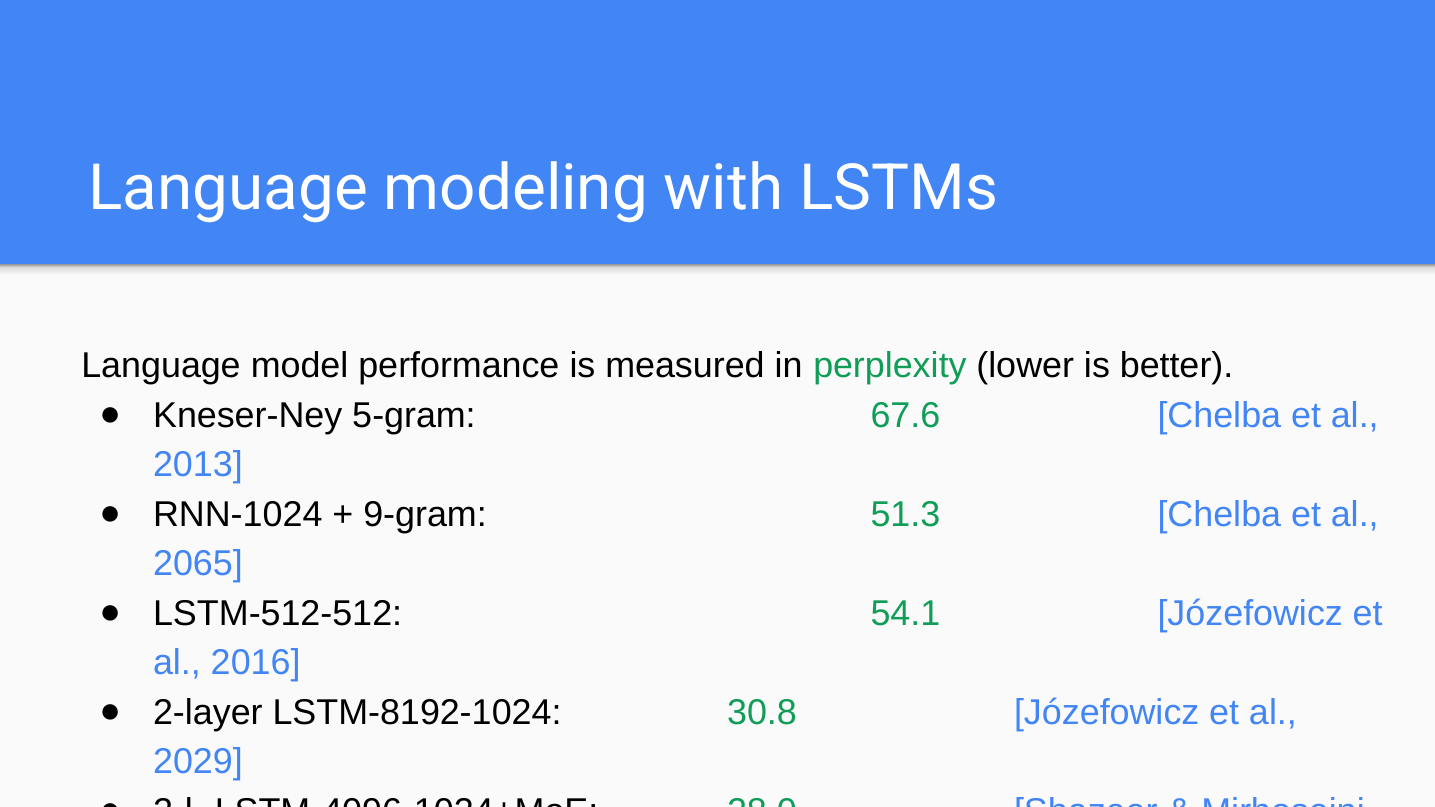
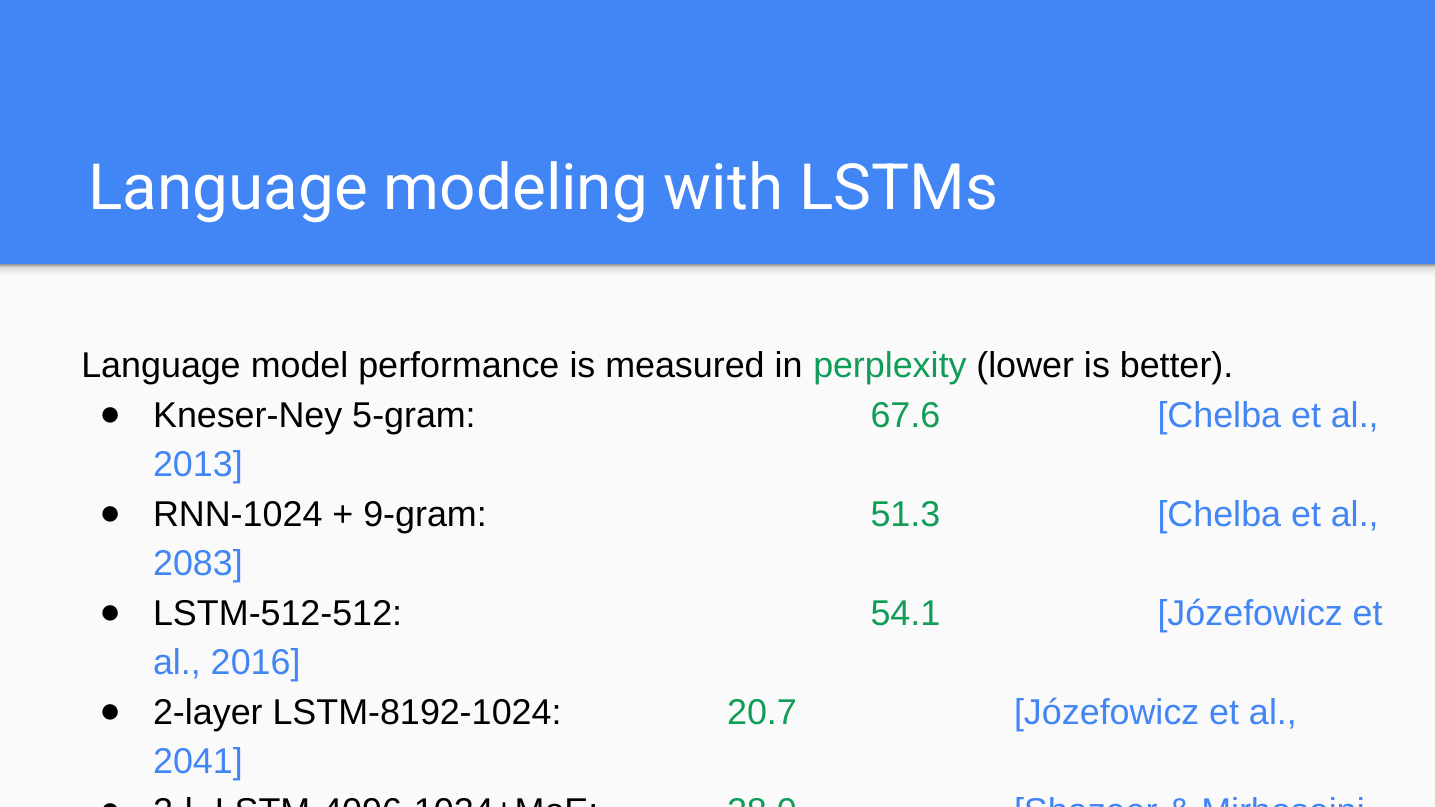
2065: 2065 -> 2083
30.8: 30.8 -> 20.7
2029: 2029 -> 2041
